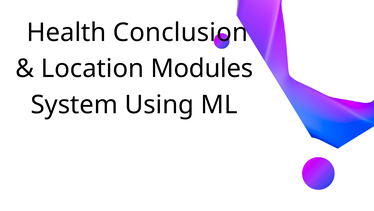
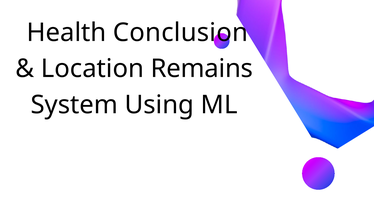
Modules: Modules -> Remains
